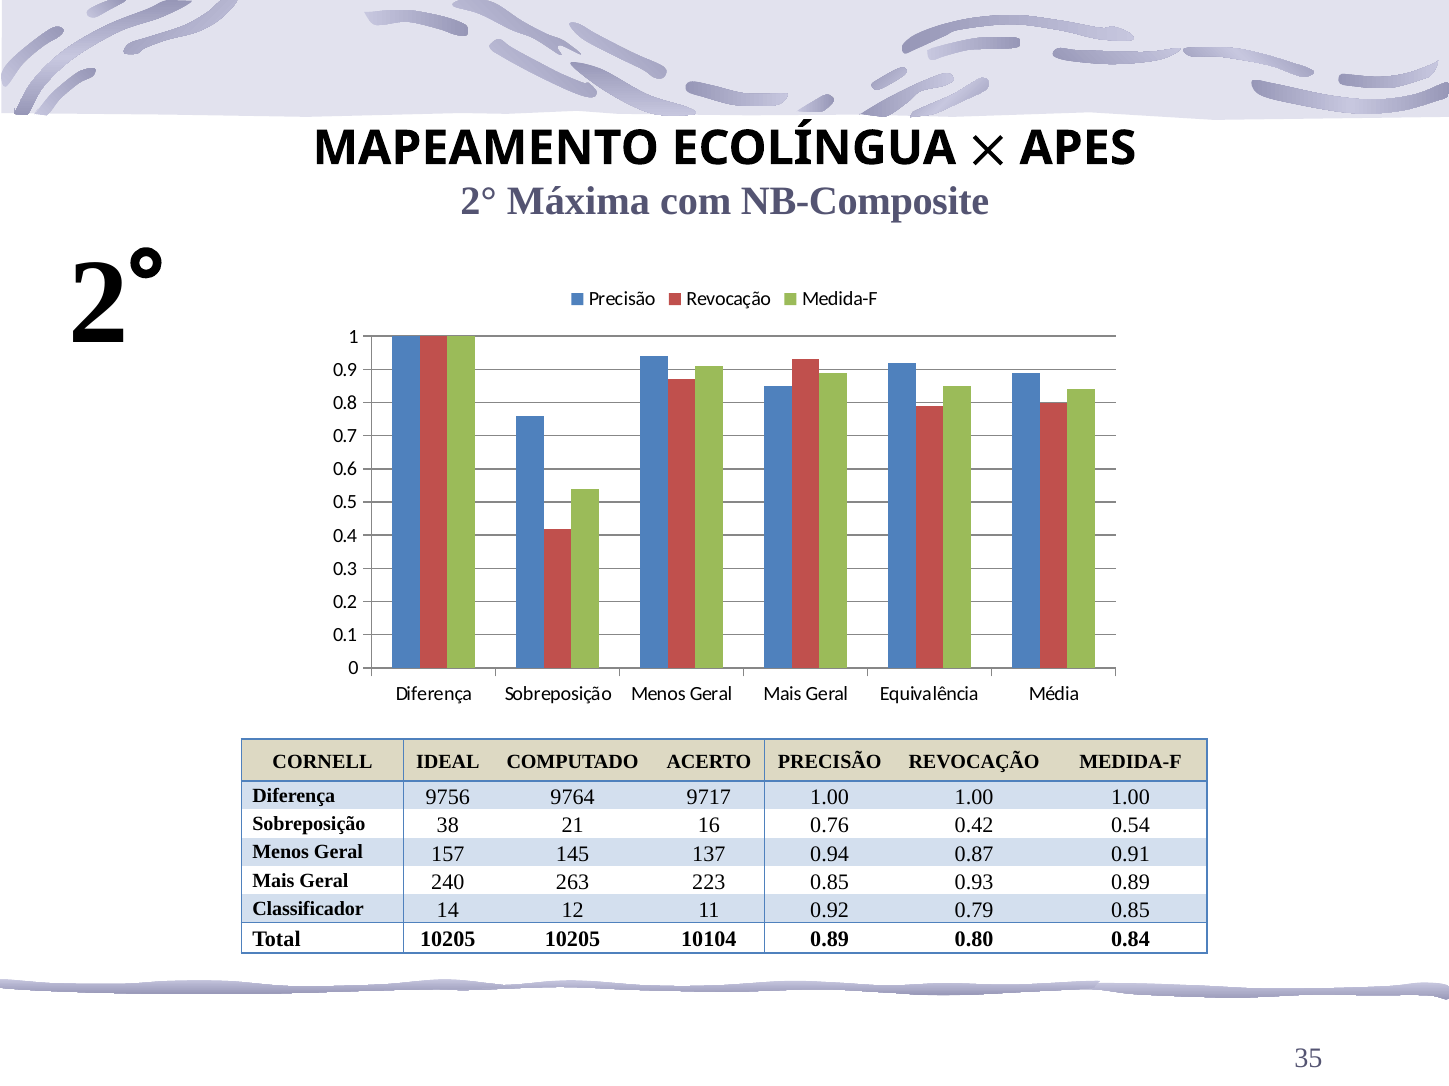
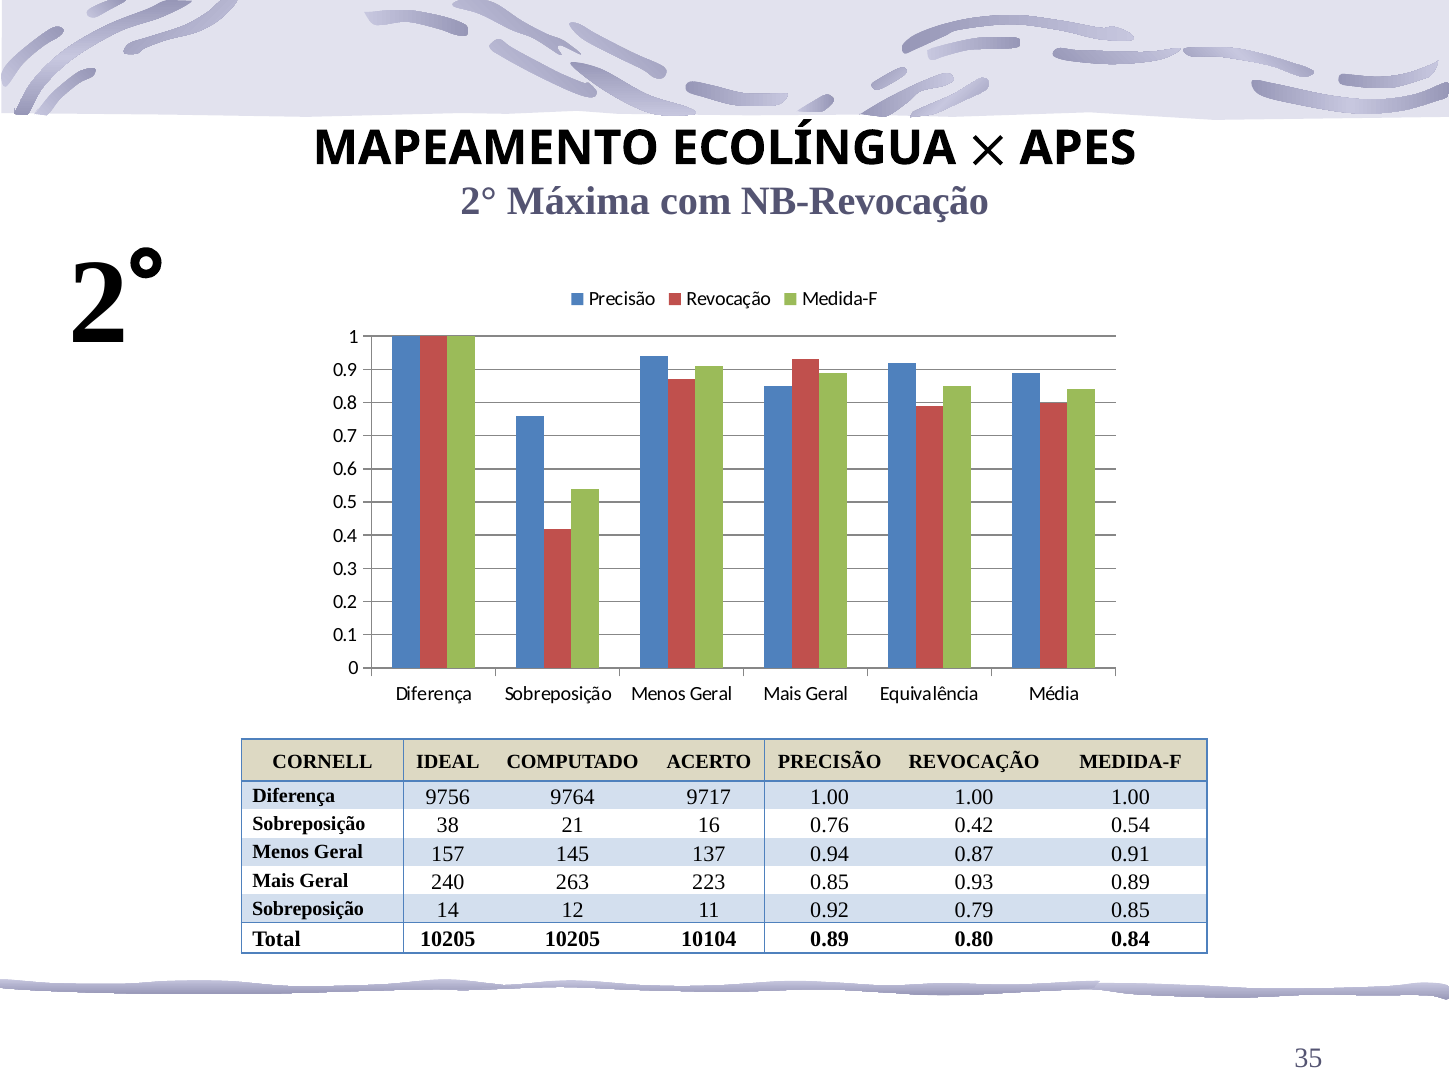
NB-Composite: NB-Composite -> NB-Revocação
Classificador at (308, 909): Classificador -> Sobreposição
